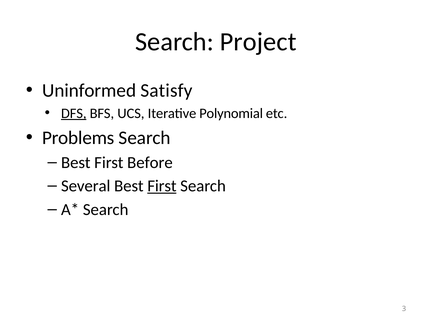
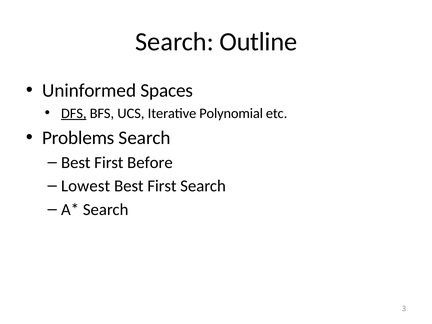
Project: Project -> Outline
Satisfy: Satisfy -> Spaces
Several: Several -> Lowest
First at (162, 186) underline: present -> none
